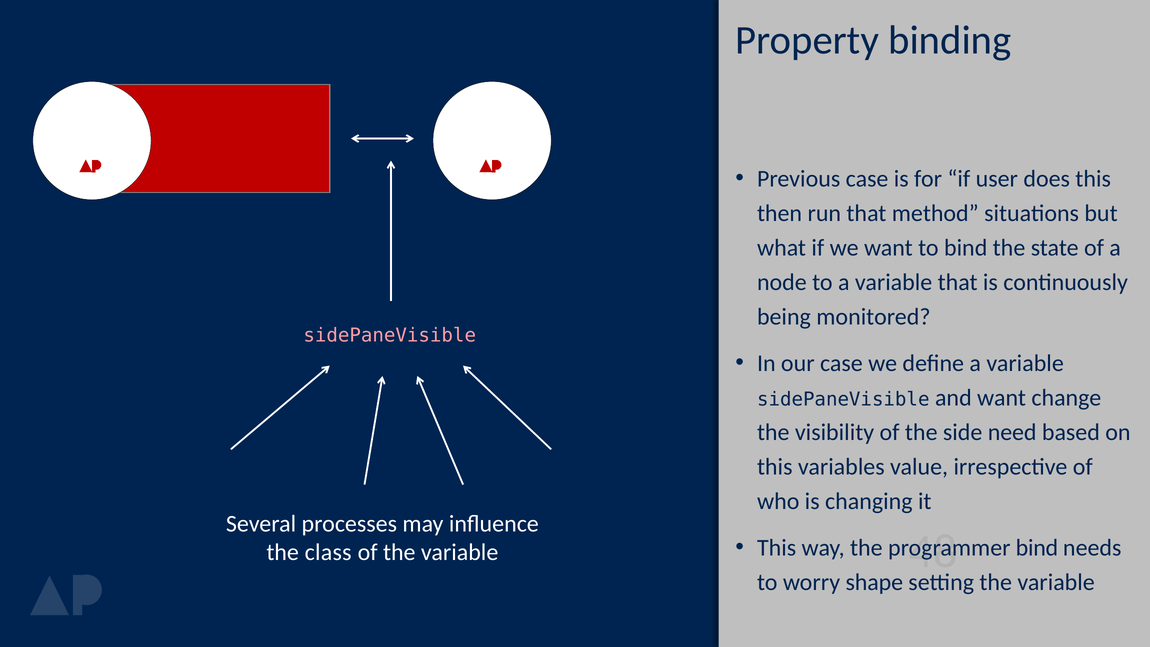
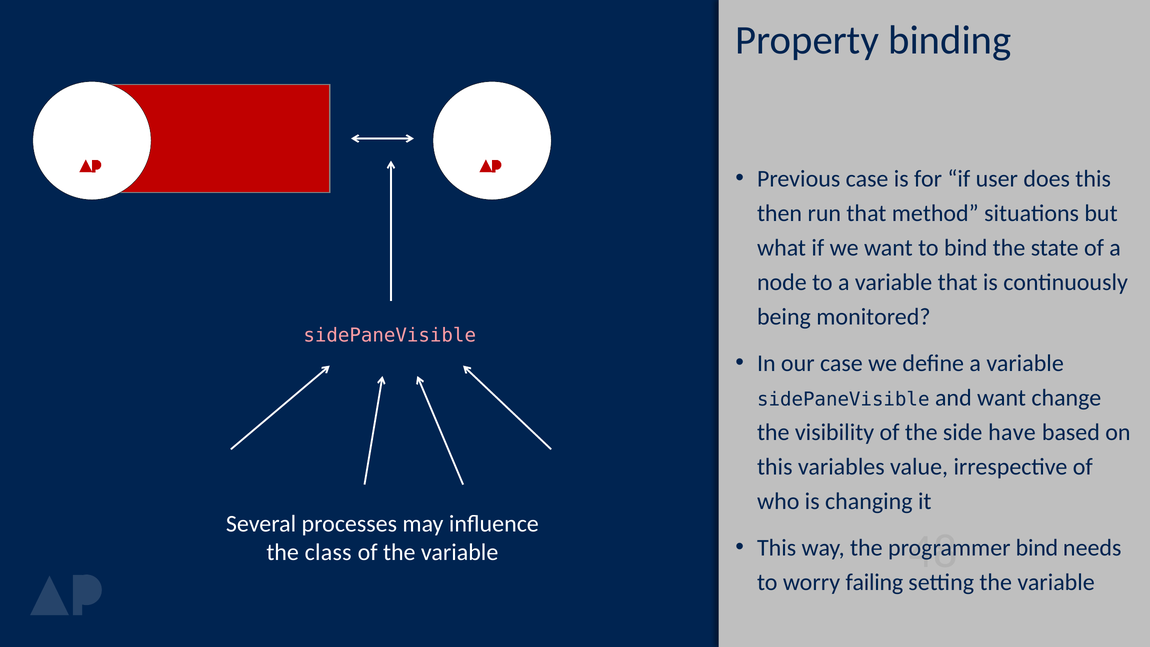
need: need -> have
shape: shape -> failing
